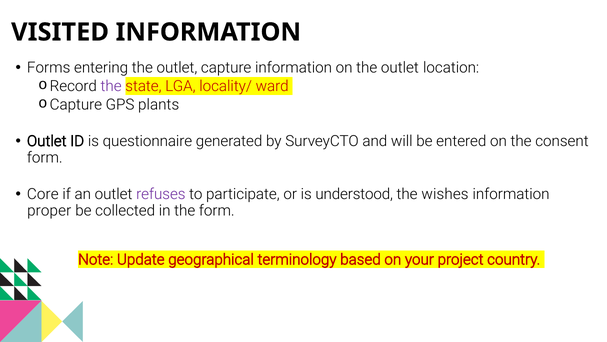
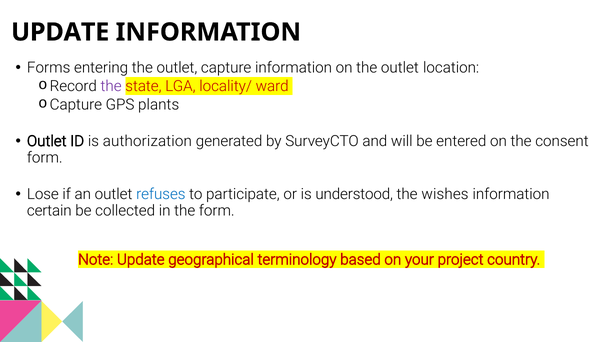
VISITED at (60, 32): VISITED -> UPDATE
questionnaire: questionnaire -> authorization
Core: Core -> Lose
refuses colour: purple -> blue
proper: proper -> certain
